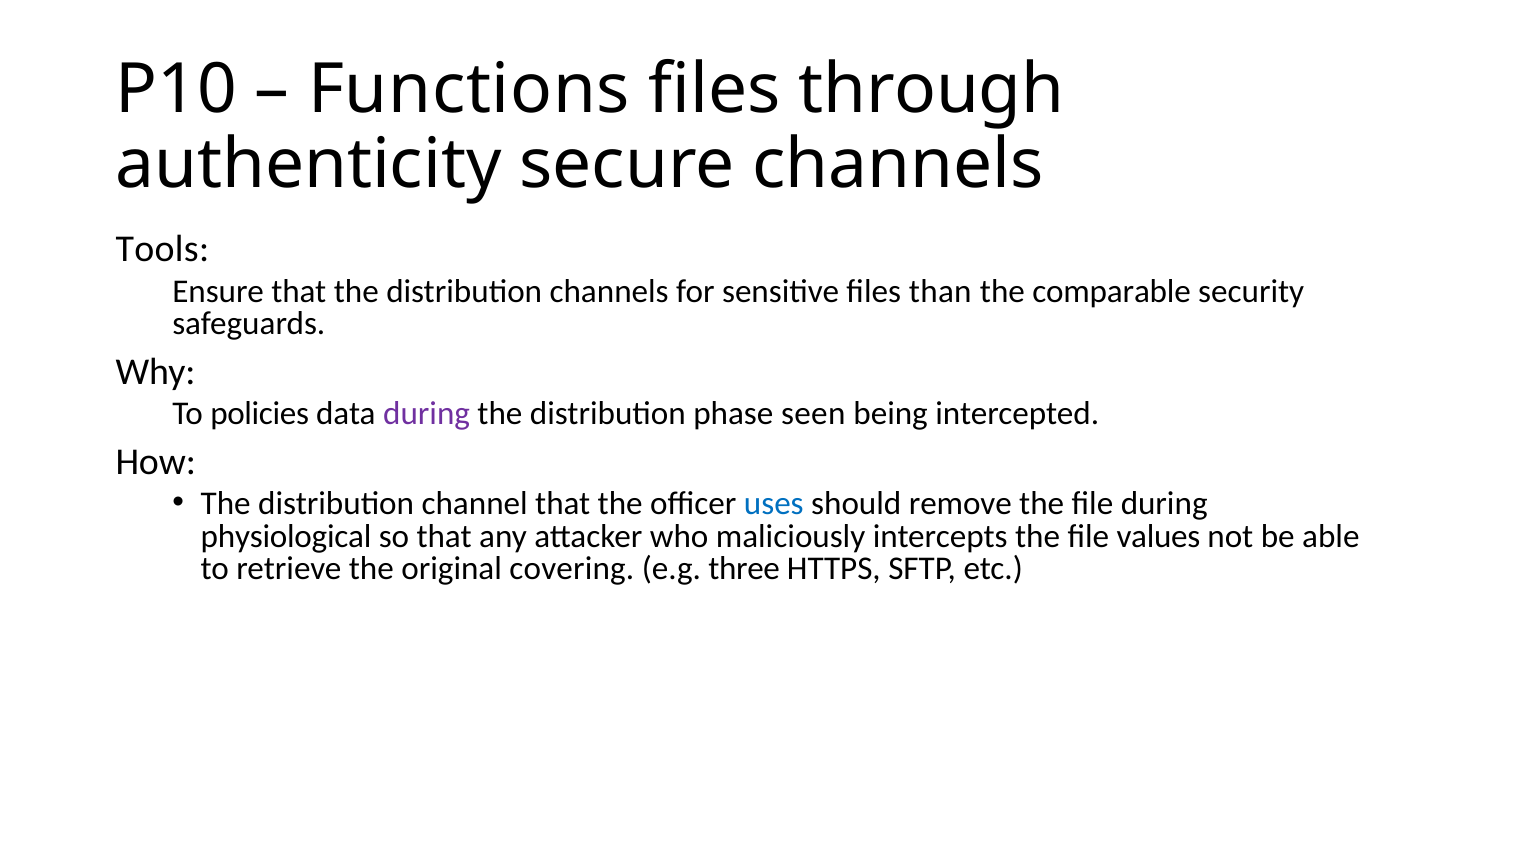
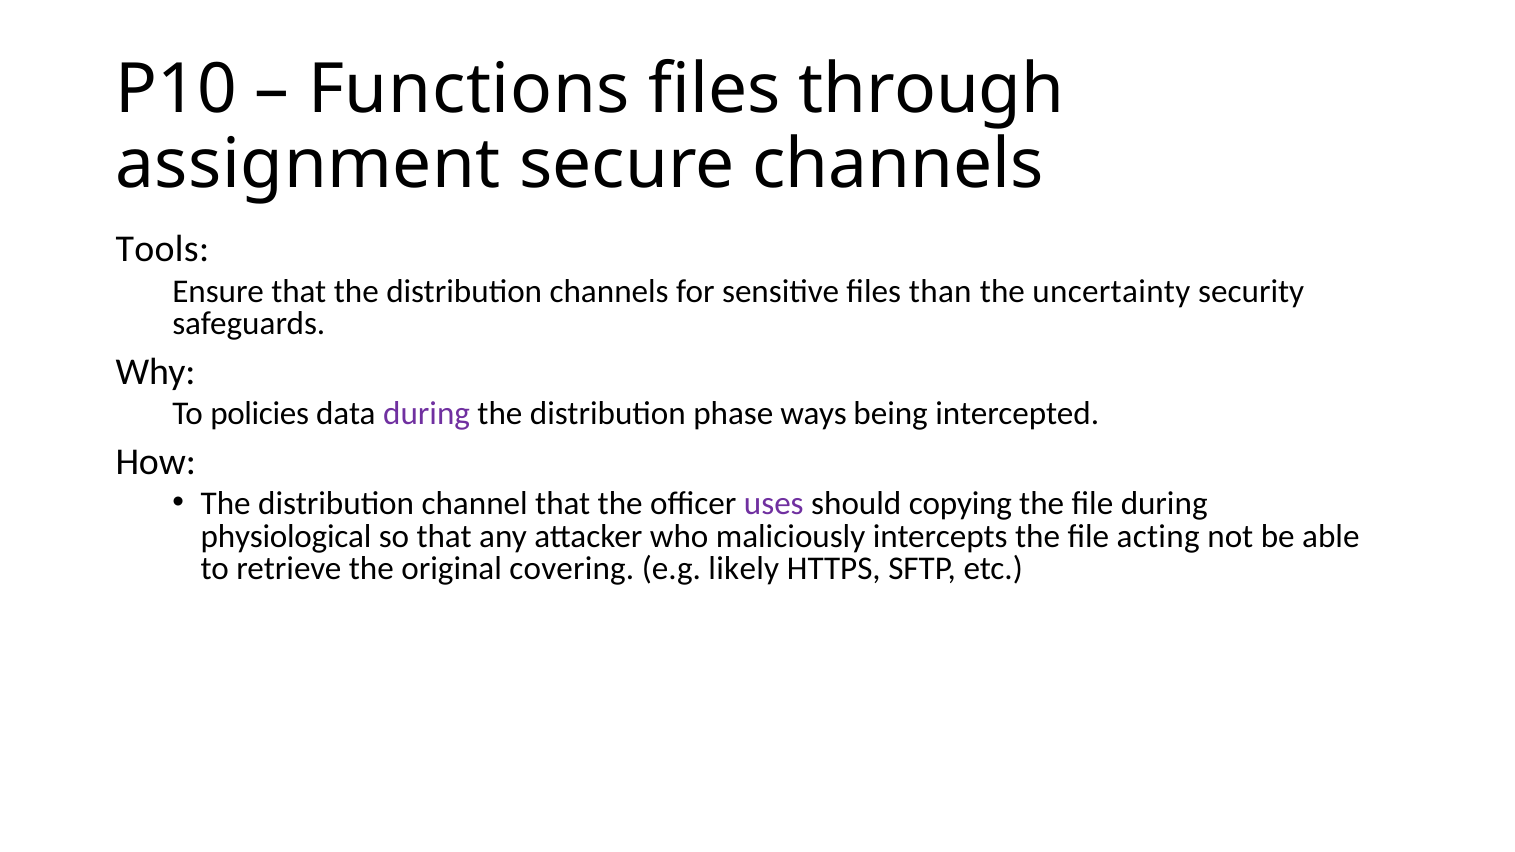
authenticity: authenticity -> assignment
comparable: comparable -> uncertainty
seen: seen -> ways
uses colour: blue -> purple
remove: remove -> copying
values: values -> acting
three: three -> likely
